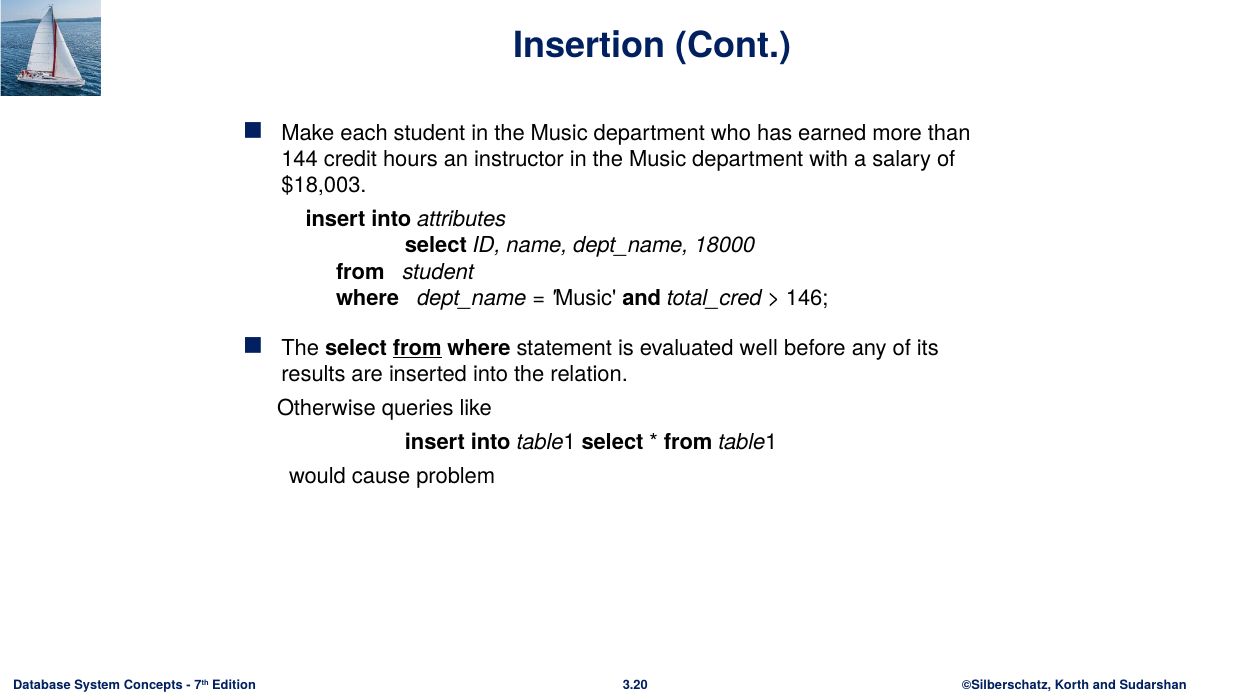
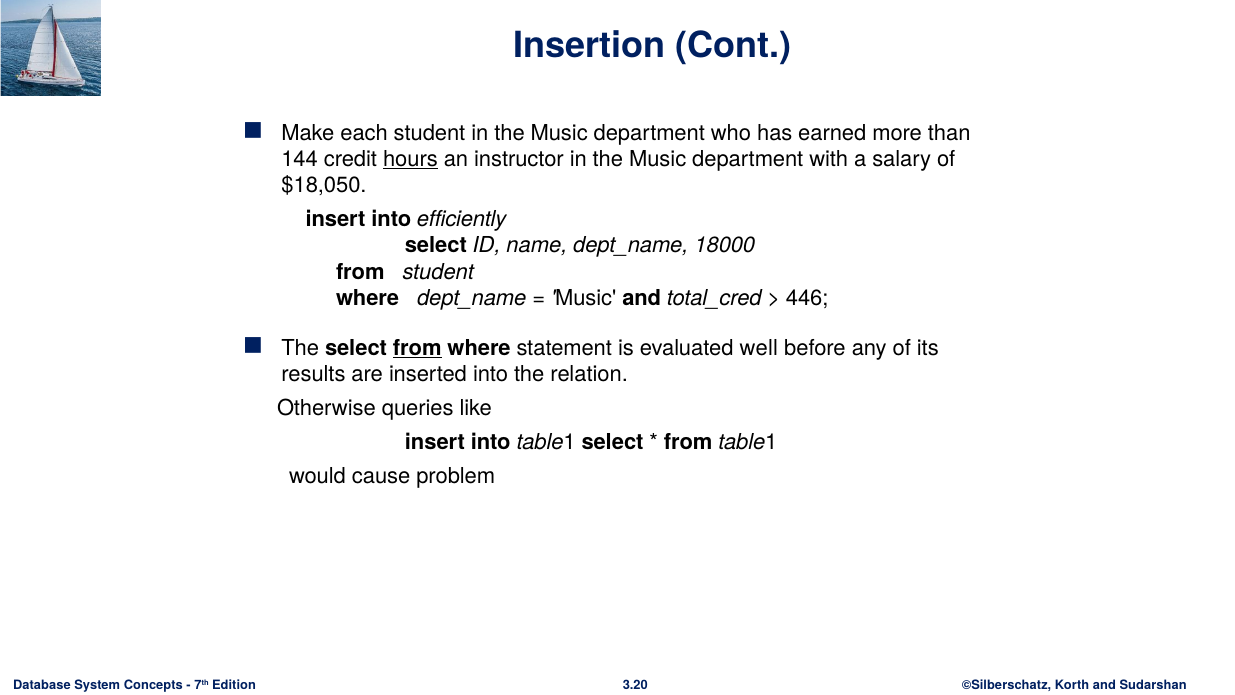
hours underline: none -> present
$18,003: $18,003 -> $18,050
attributes: attributes -> efficiently
146: 146 -> 446
